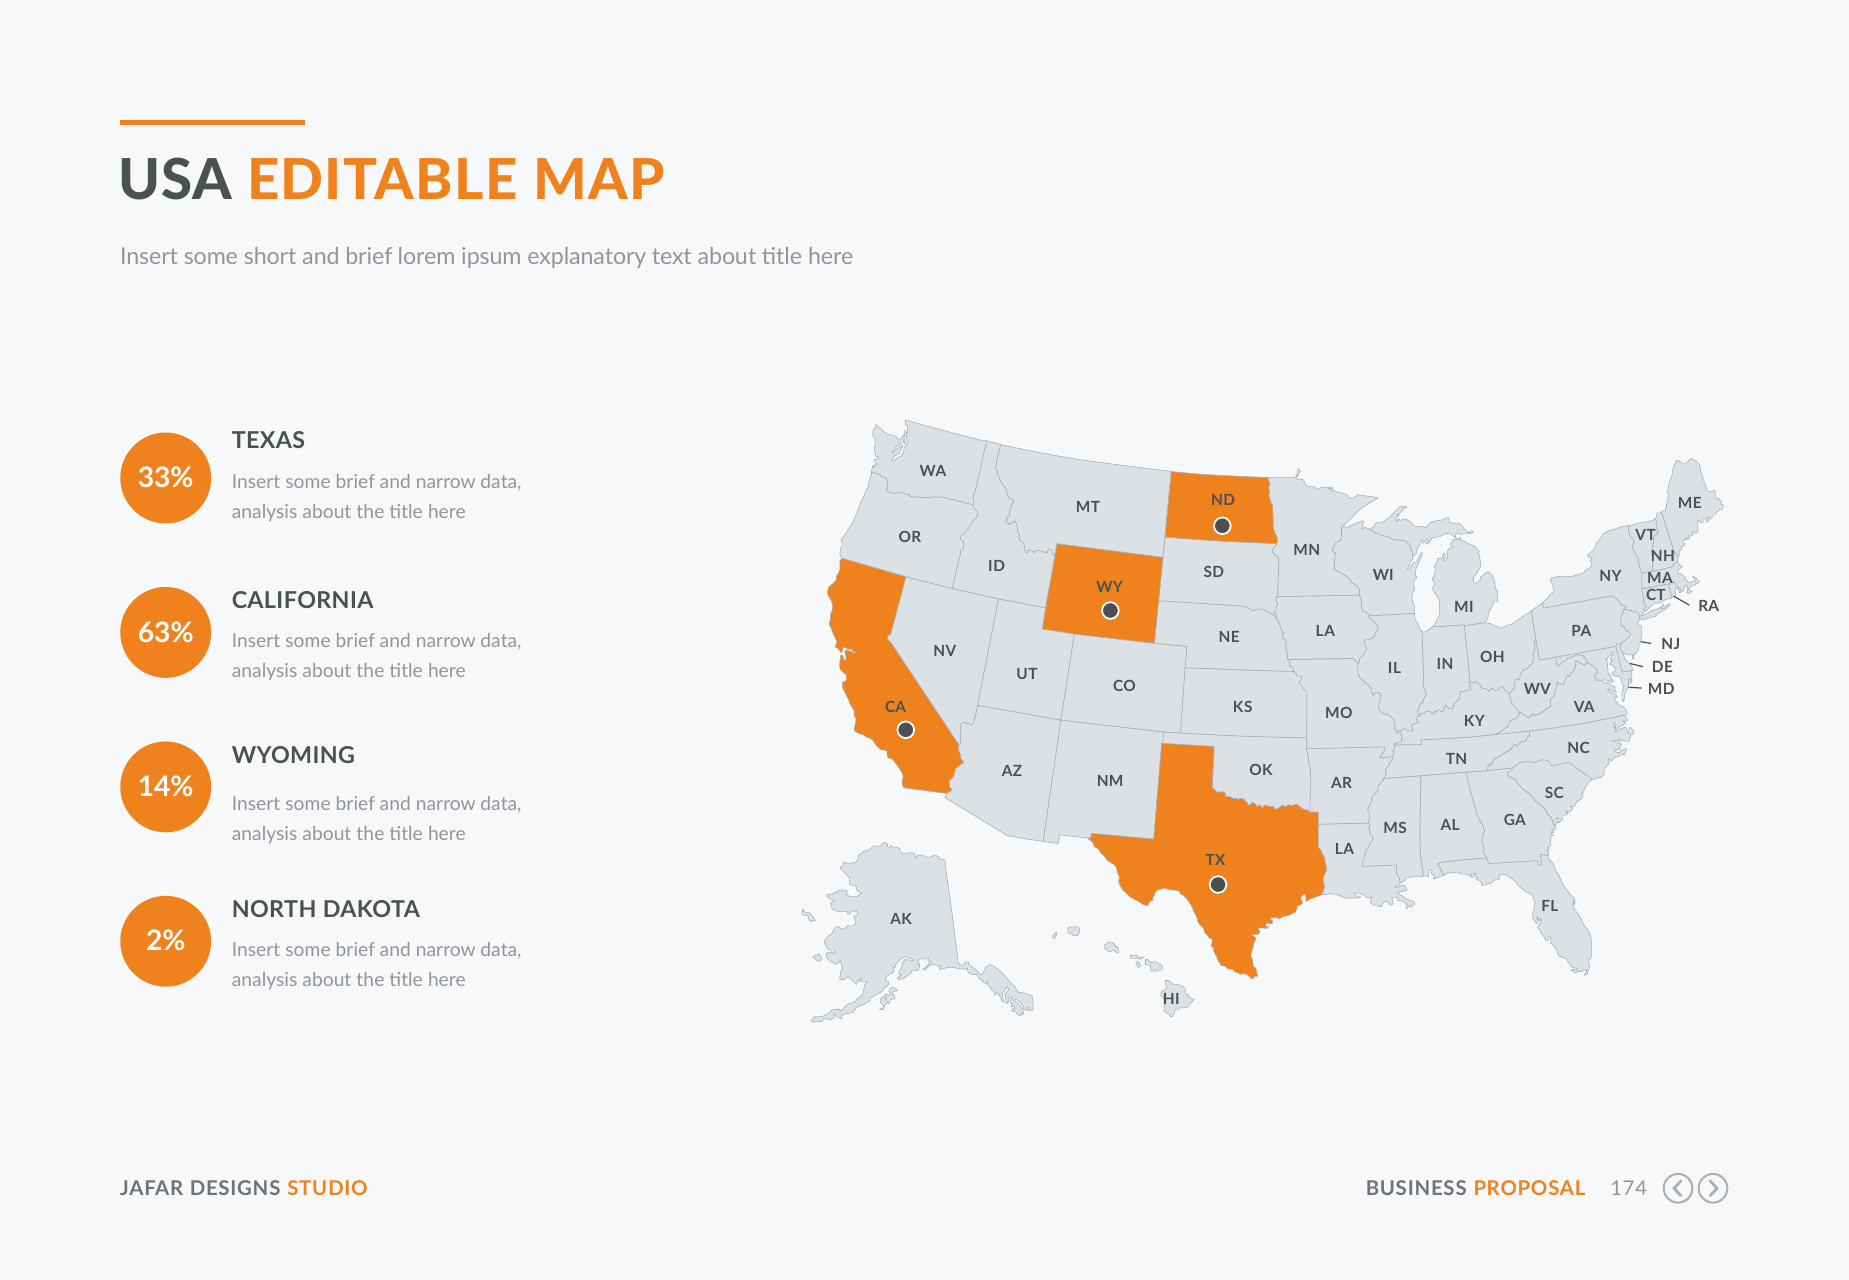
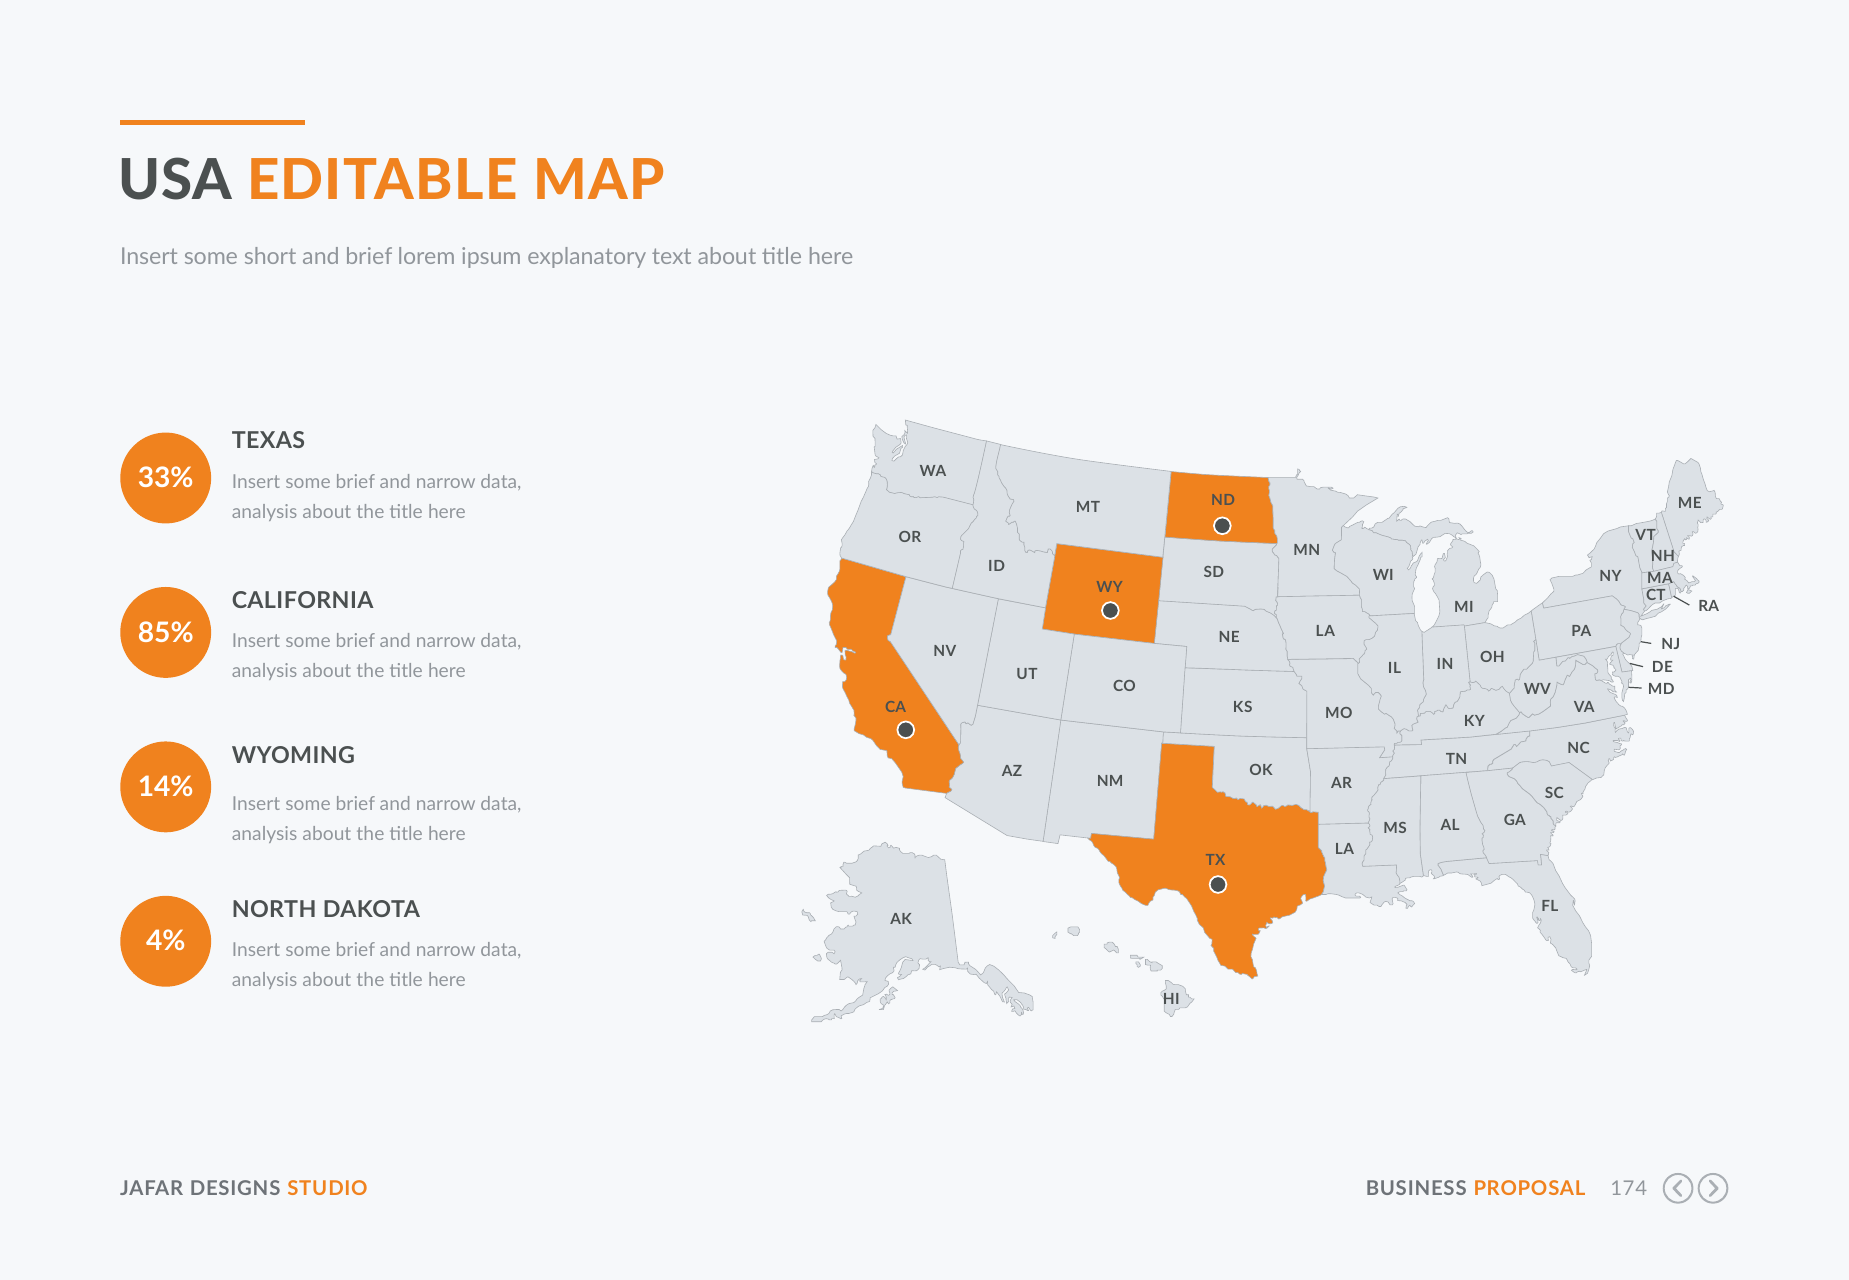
63%: 63% -> 85%
2%: 2% -> 4%
